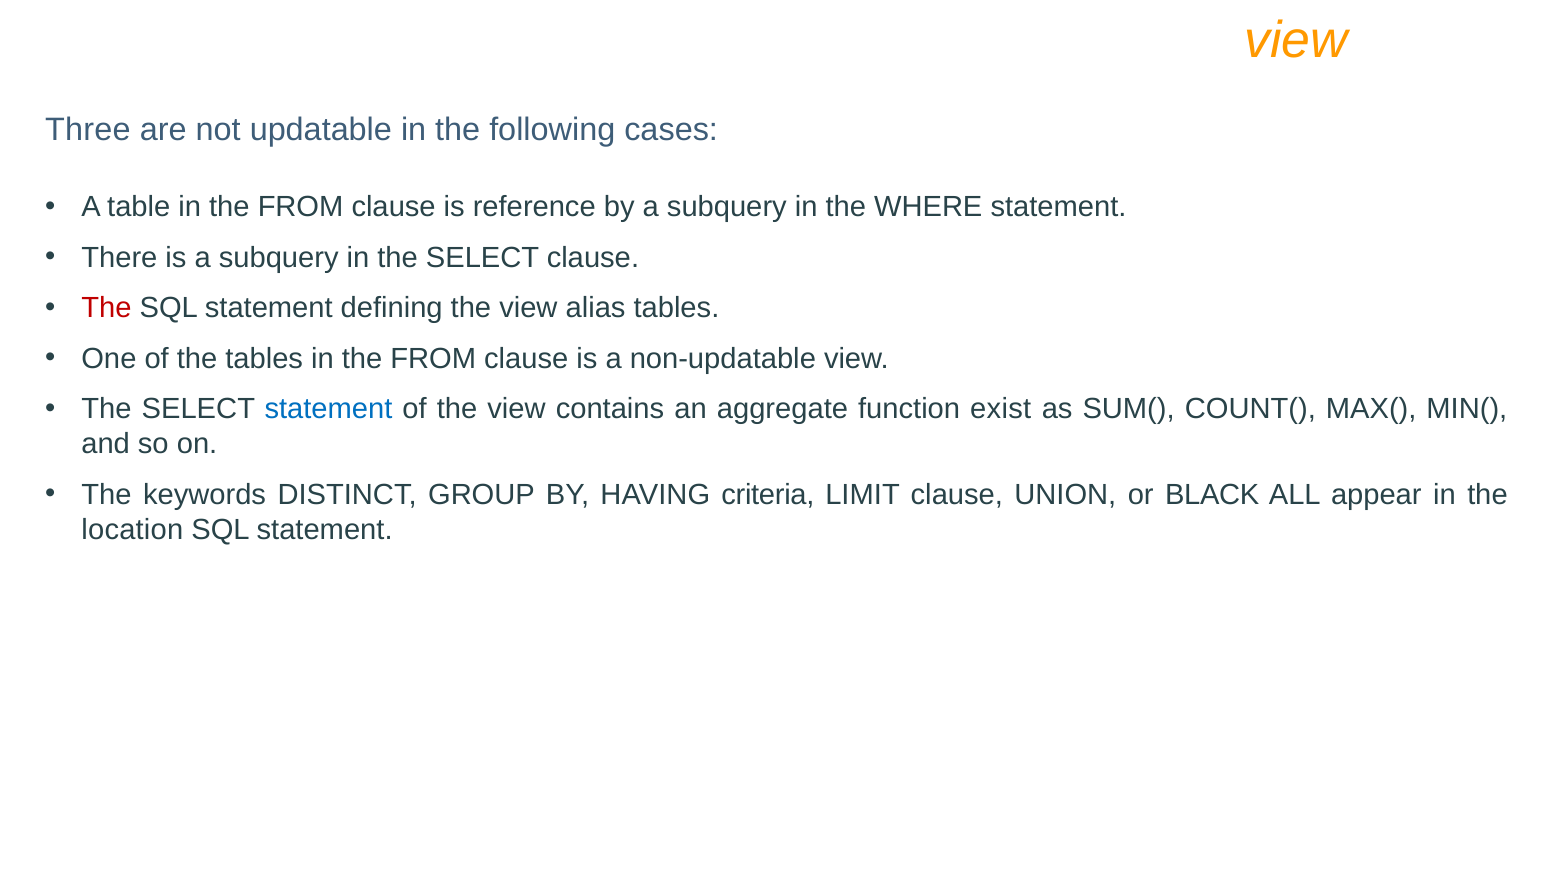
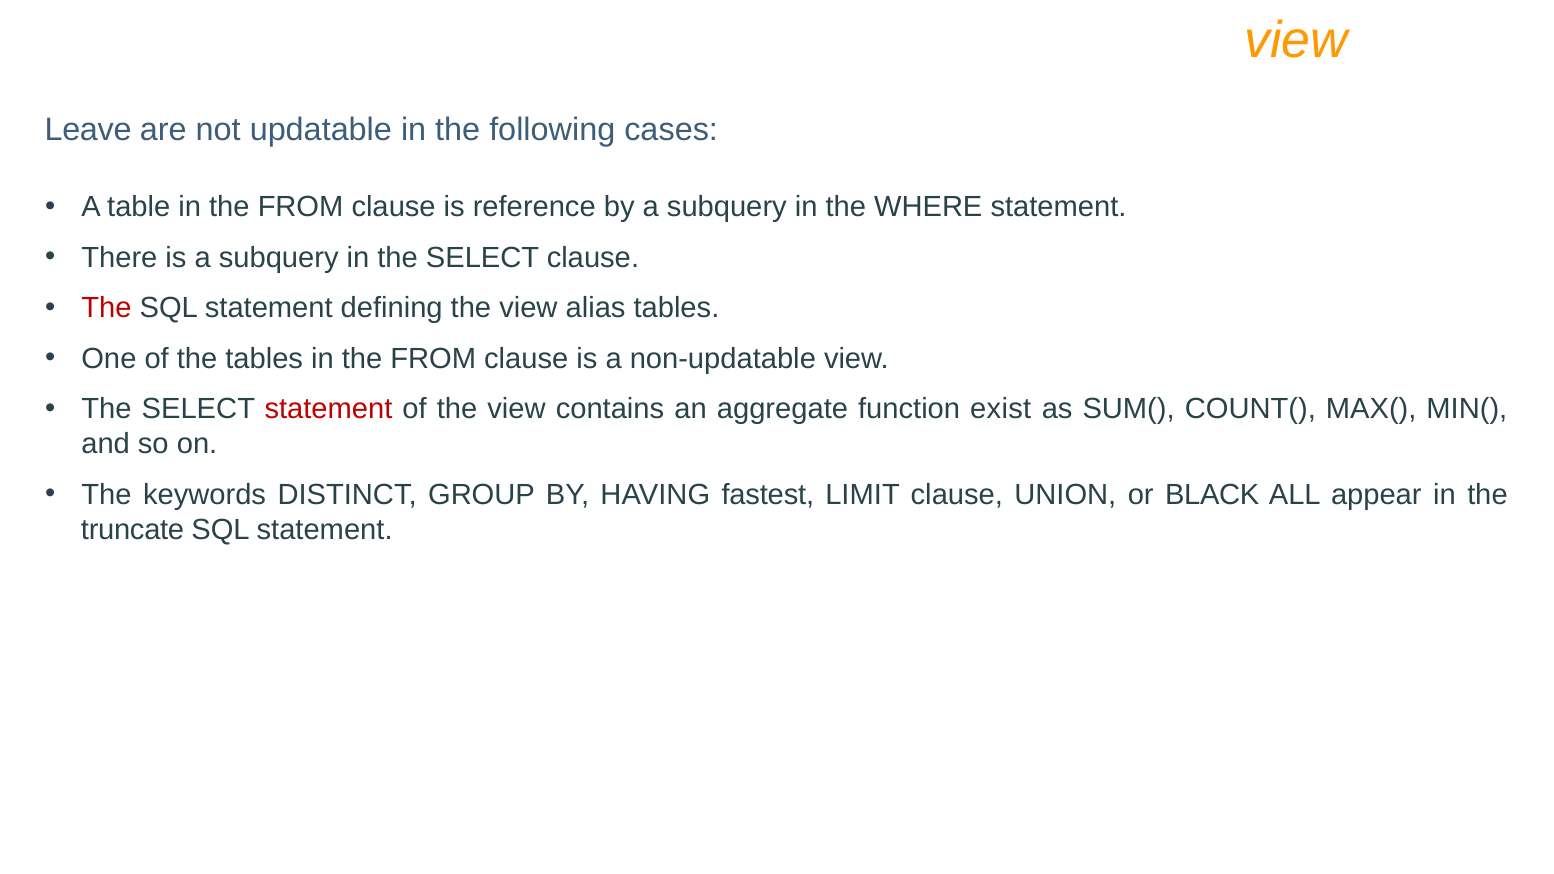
Three: Three -> Leave
statement at (328, 409) colour: blue -> red
criteria: criteria -> fastest
location: location -> truncate
